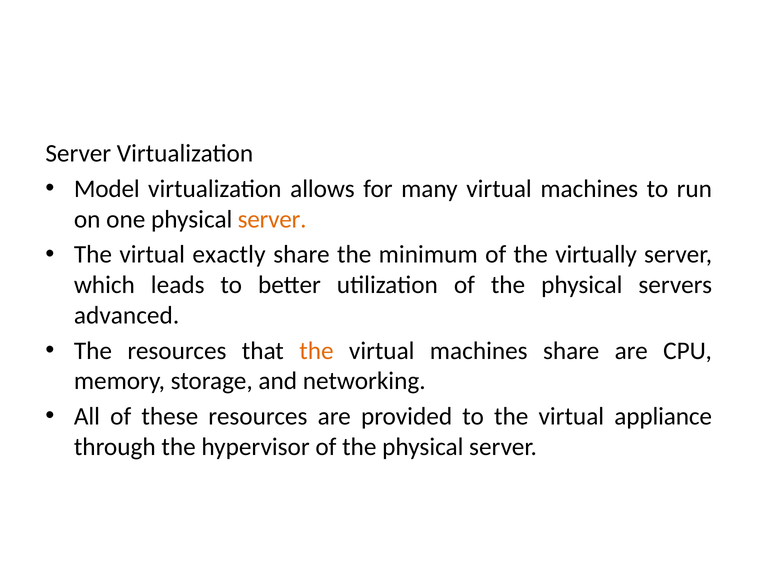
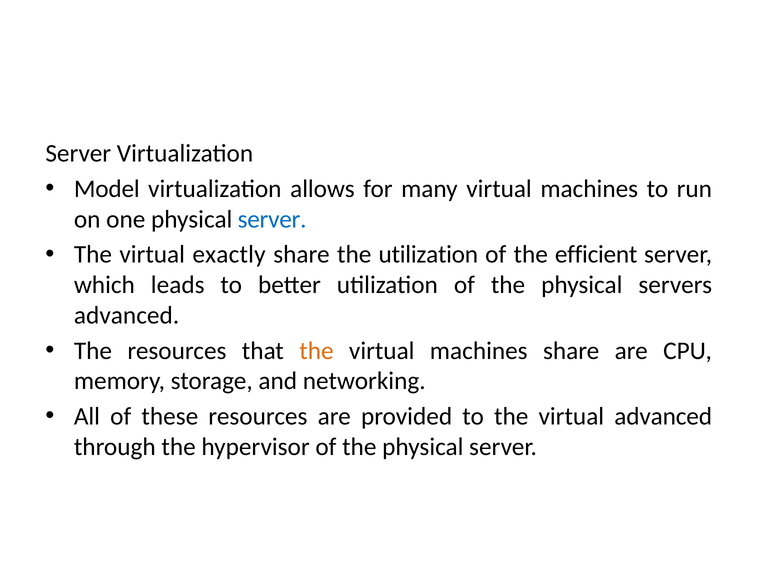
server at (272, 219) colour: orange -> blue
the minimum: minimum -> utilization
virtually: virtually -> efficient
virtual appliance: appliance -> advanced
